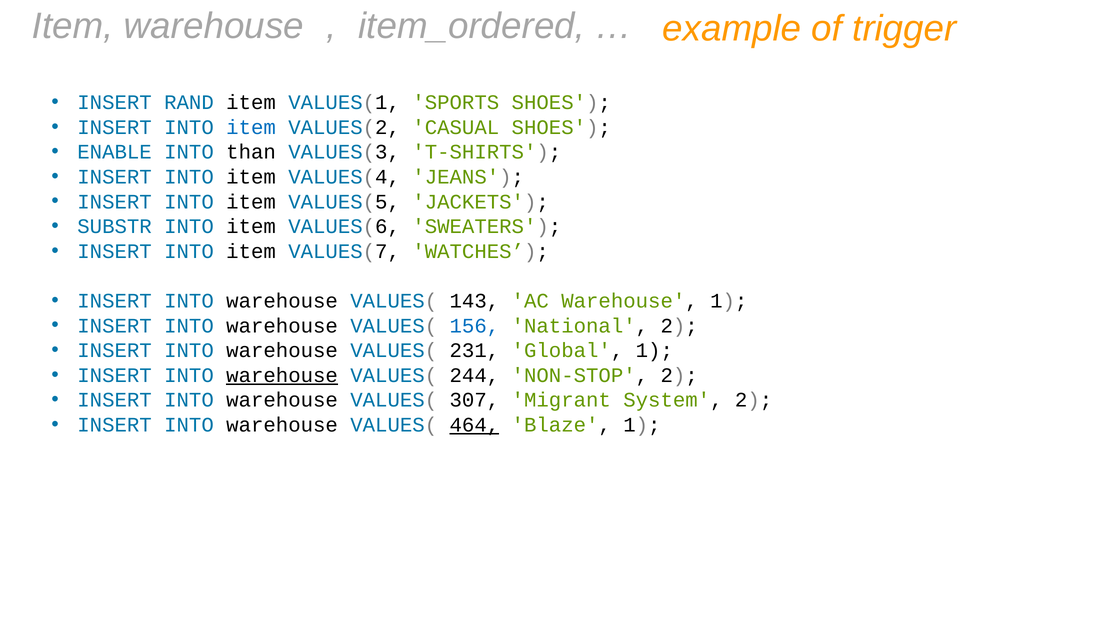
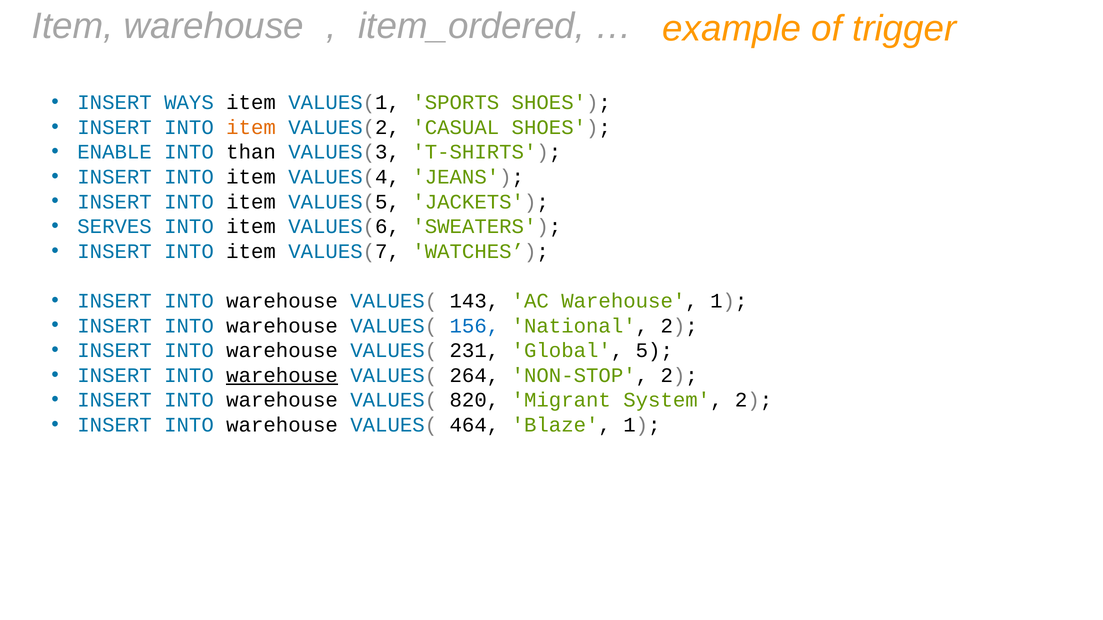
RAND: RAND -> WAYS
item at (251, 127) colour: blue -> orange
SUBSTR: SUBSTR -> SERVES
Global 1: 1 -> 5
244: 244 -> 264
307: 307 -> 820
464 underline: present -> none
